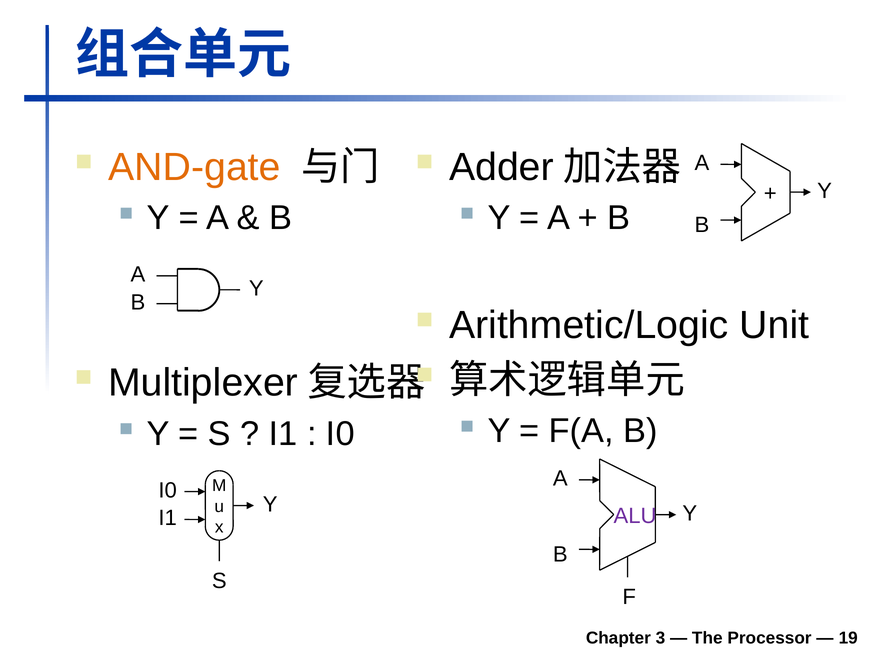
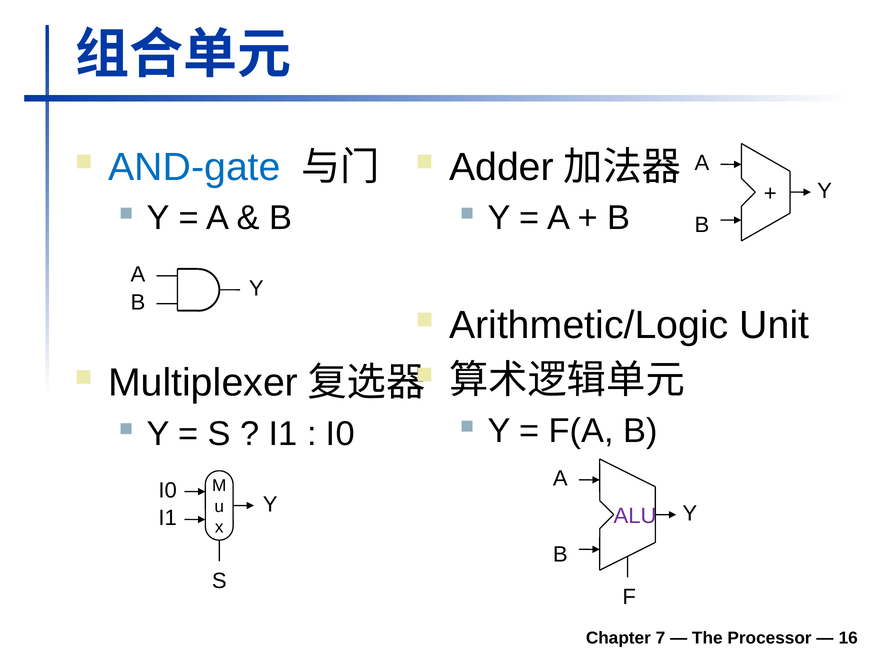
AND-gate colour: orange -> blue
3: 3 -> 7
19: 19 -> 16
